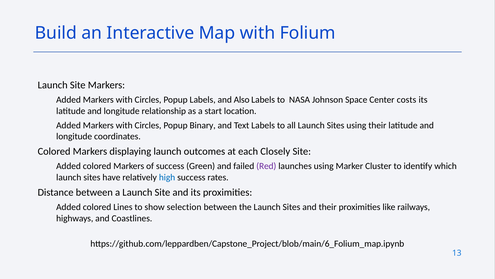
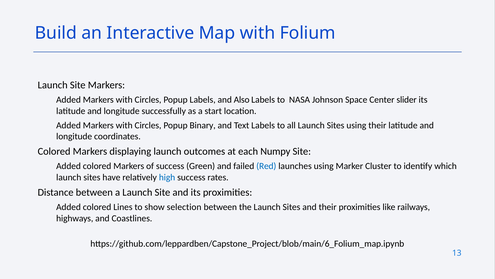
costs: costs -> slider
relationship: relationship -> successfully
Closely: Closely -> Numpy
Red colour: purple -> blue
